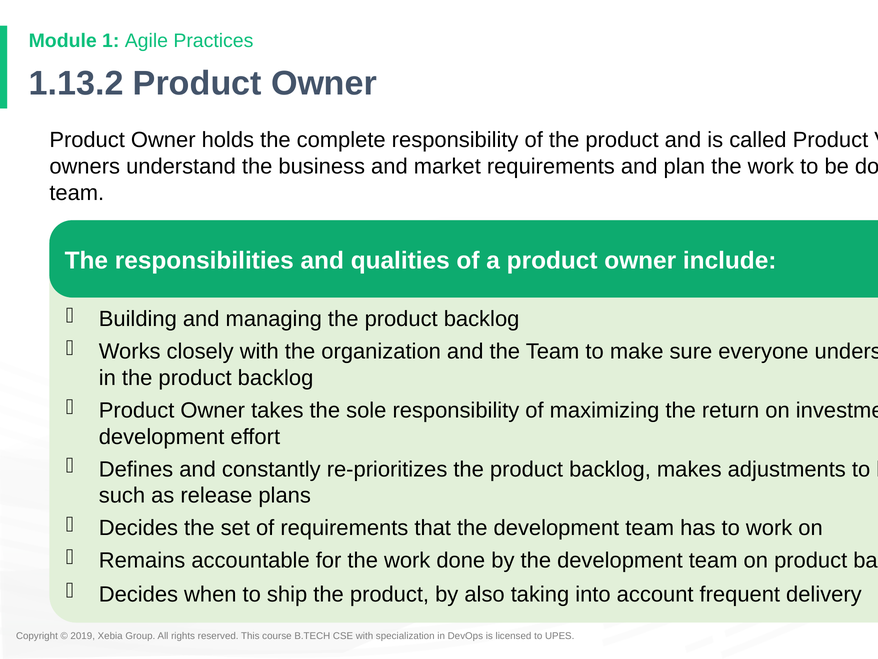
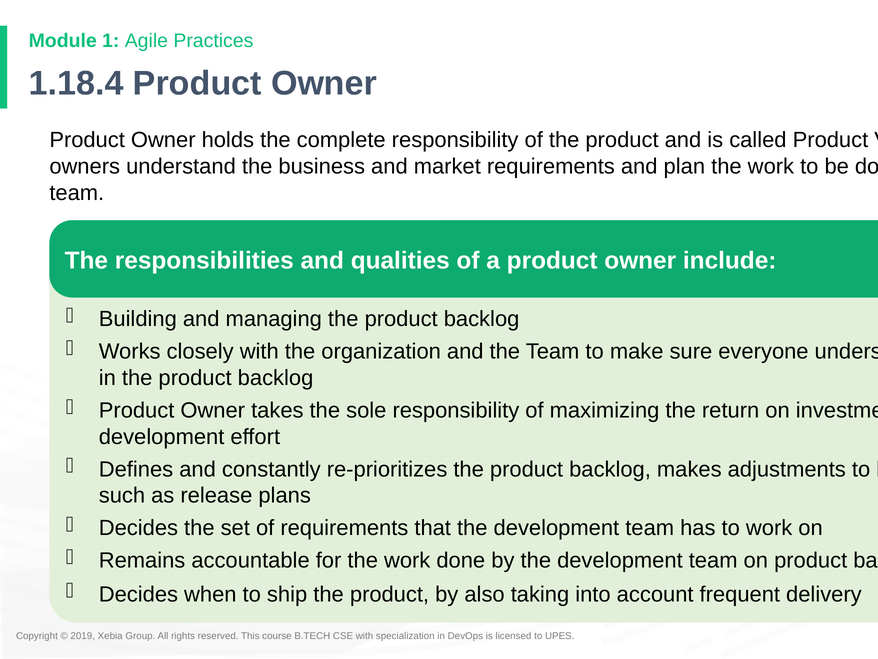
1.13.2: 1.13.2 -> 1.18.4
